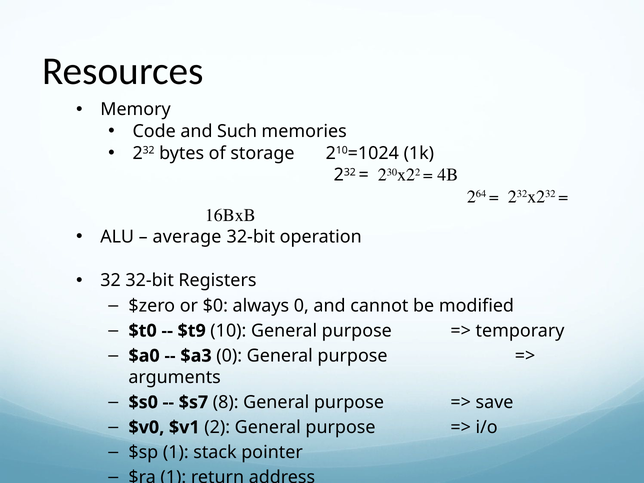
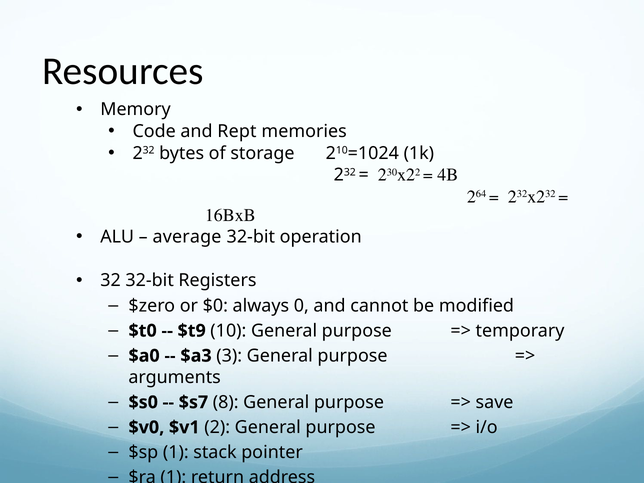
Such: Such -> Rept
$a3 0: 0 -> 3
